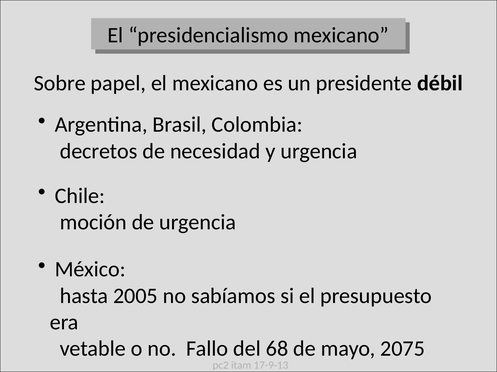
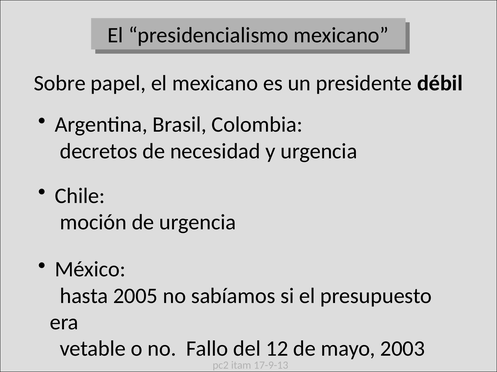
68: 68 -> 12
2075: 2075 -> 2003
